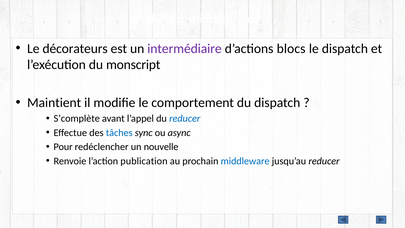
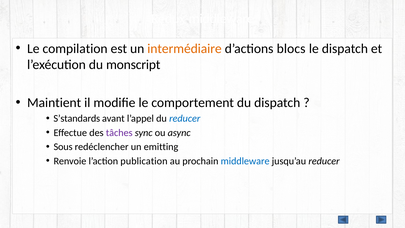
décorateurs: décorateurs -> compilation
intermédiaire colour: purple -> orange
S’complète: S’complète -> S’standards
tâches colour: blue -> purple
Pour: Pour -> Sous
nouvelle: nouvelle -> emitting
